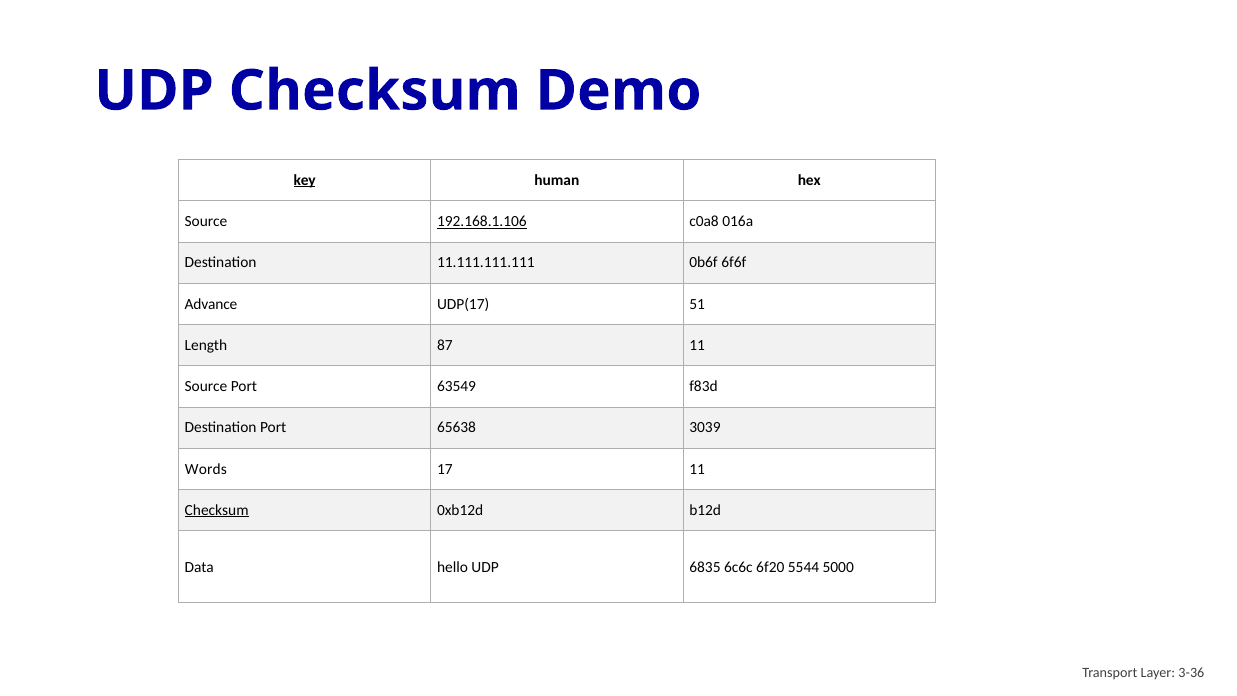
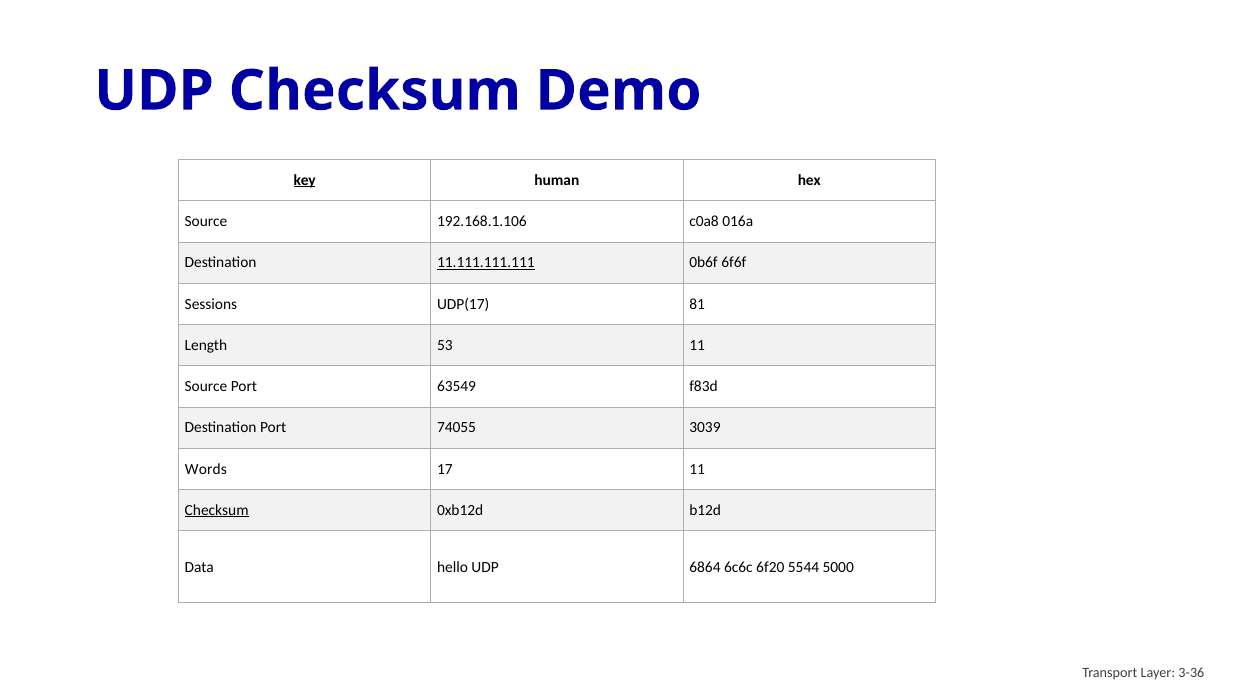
192.168.1.106 underline: present -> none
11.111.111.111 underline: none -> present
Advance: Advance -> Sessions
51: 51 -> 81
87: 87 -> 53
65638: 65638 -> 74055
6835: 6835 -> 6864
